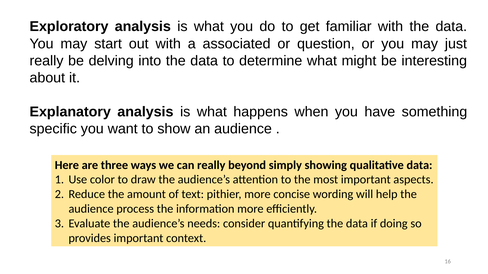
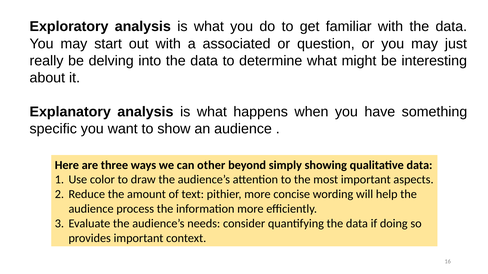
can really: really -> other
